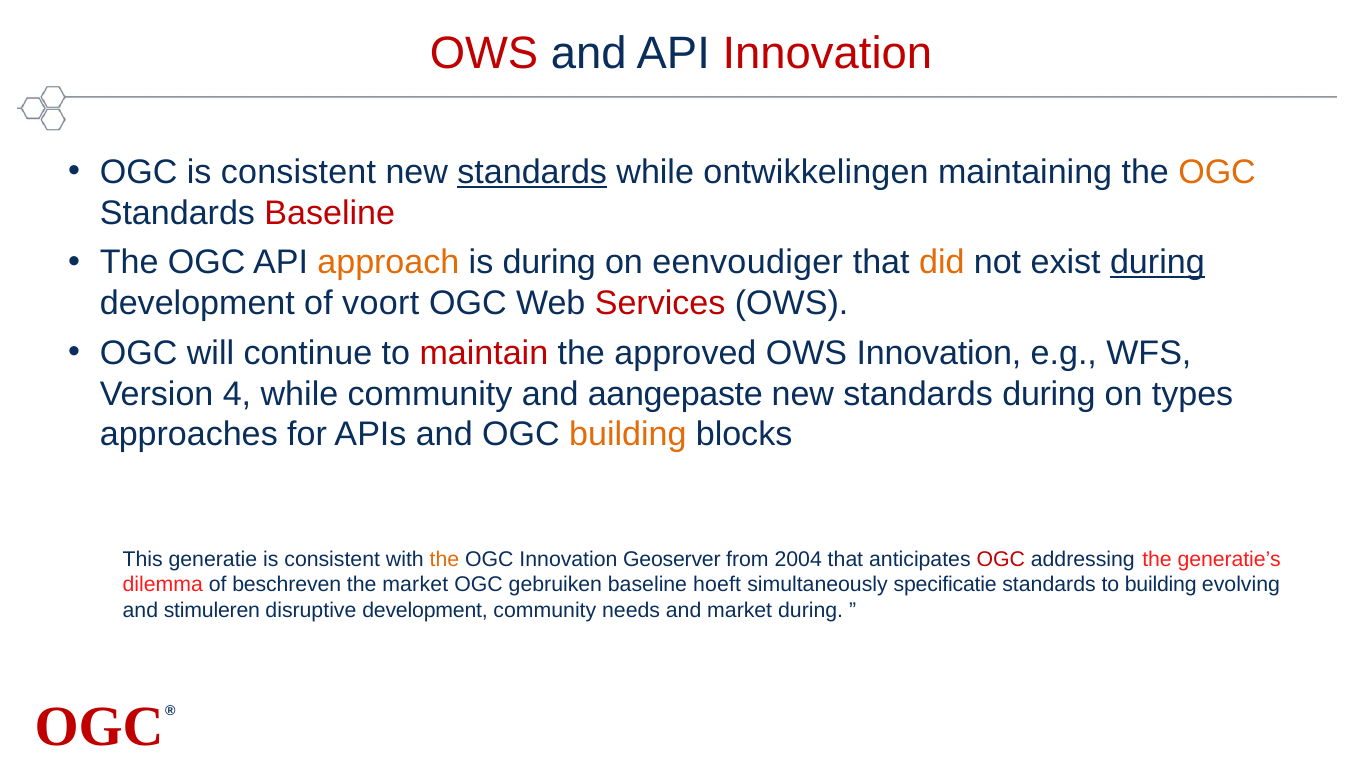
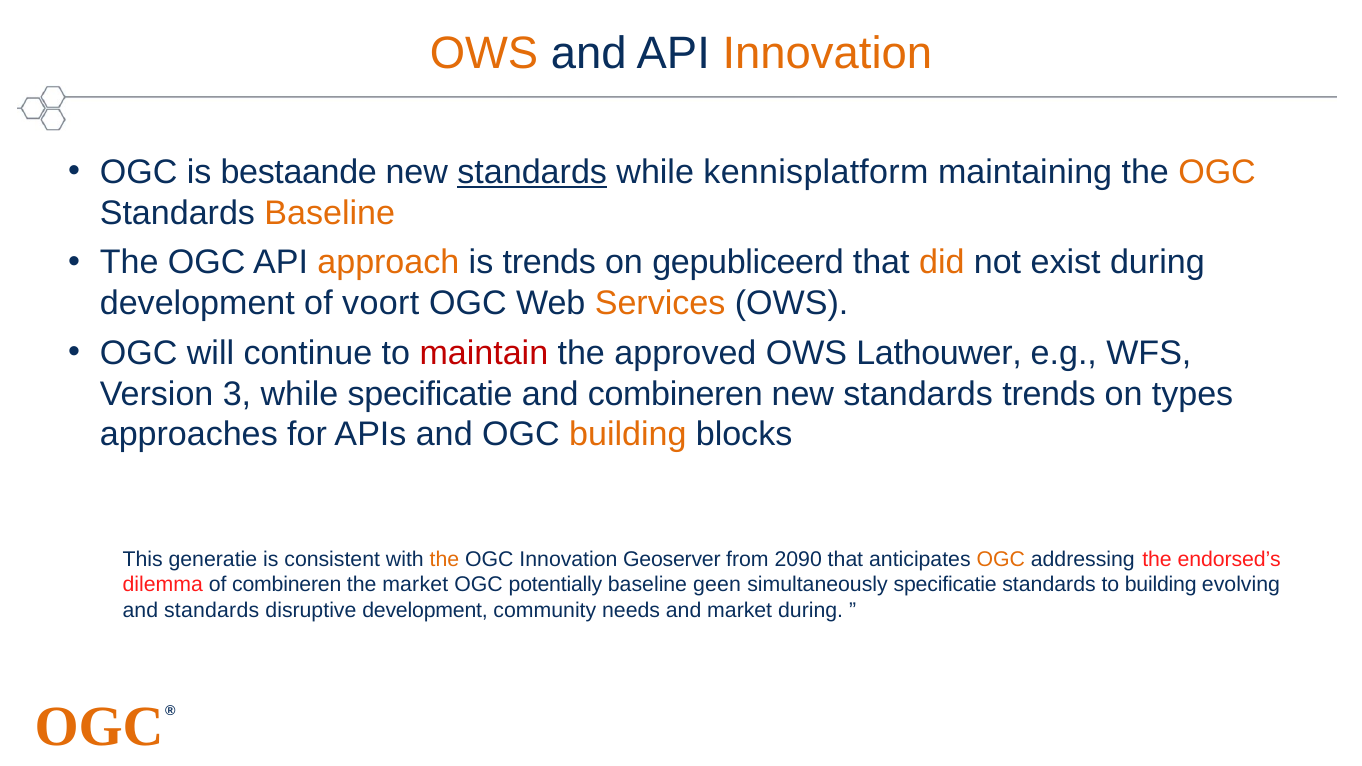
OWS at (484, 53) colour: red -> orange
Innovation at (827, 53) colour: red -> orange
OGC is consistent: consistent -> bestaande
ontwikkelingen: ontwikkelingen -> kennisplatform
Baseline at (330, 213) colour: red -> orange
is during: during -> trends
eenvoudiger: eenvoudiger -> gepubliceerd
during at (1157, 263) underline: present -> none
Services colour: red -> orange
OWS Innovation: Innovation -> Lathouwer
4: 4 -> 3
while community: community -> specificatie
and aangepaste: aangepaste -> combineren
standards during: during -> trends
2004: 2004 -> 2090
OGC at (1001, 559) colour: red -> orange
generatie’s: generatie’s -> endorsed’s
of beschreven: beschreven -> combineren
gebruiken: gebruiken -> potentially
hoeft: hoeft -> geen
and stimuleren: stimuleren -> standards
OGC at (99, 727) colour: red -> orange
